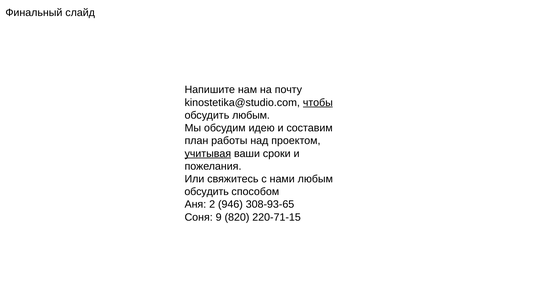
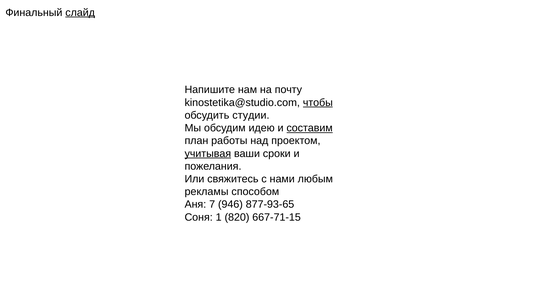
слайд underline: none -> present
обсудить любым: любым -> студии
составим underline: none -> present
обсудить at (207, 192): обсудить -> рекламы
2: 2 -> 7
308-93-65: 308-93-65 -> 877-93-65
9: 9 -> 1
220-71-15: 220-71-15 -> 667-71-15
